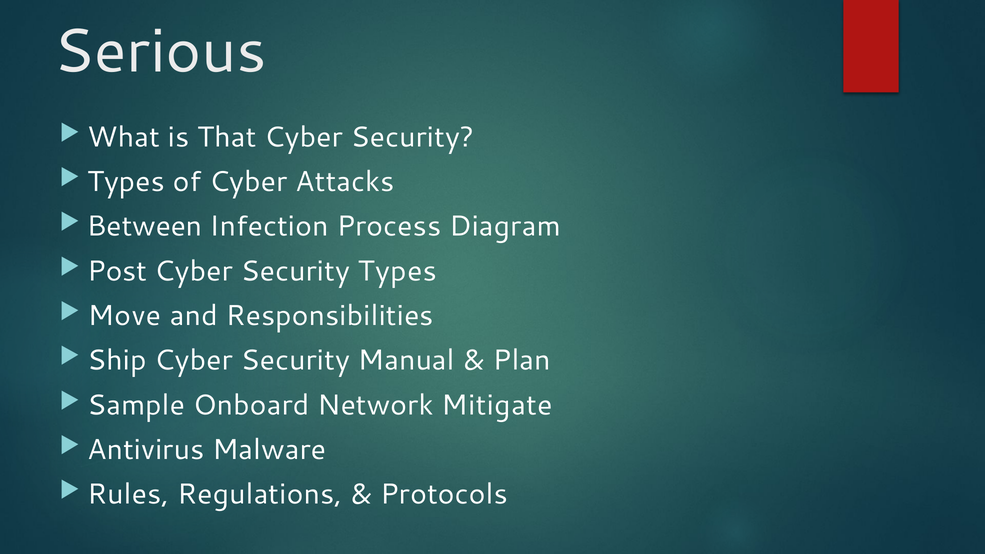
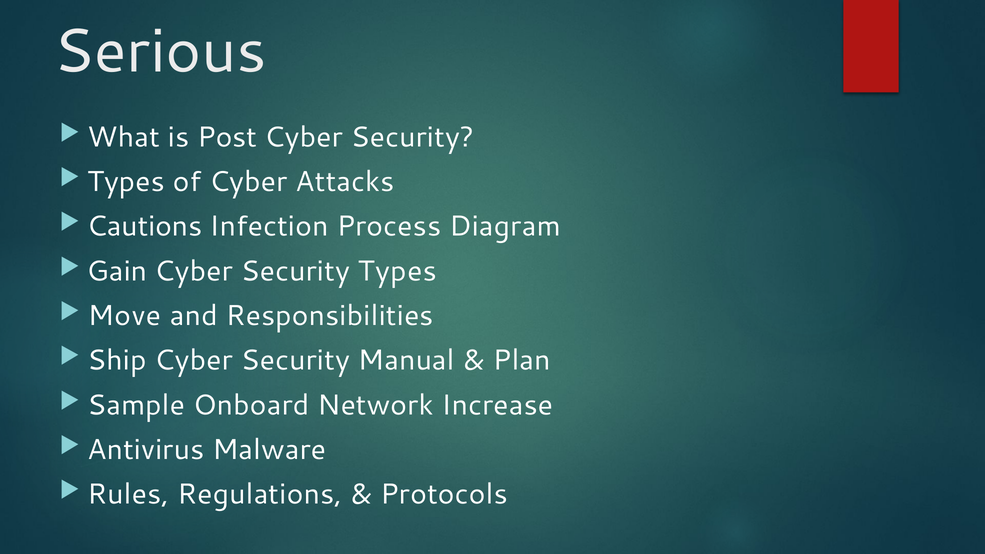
That: That -> Post
Between: Between -> Cautions
Post: Post -> Gain
Mitigate: Mitigate -> Increase
